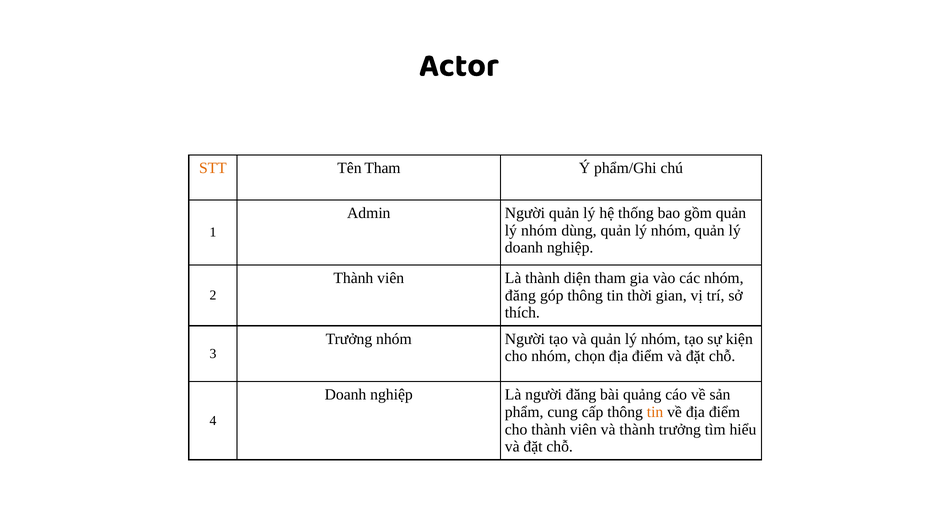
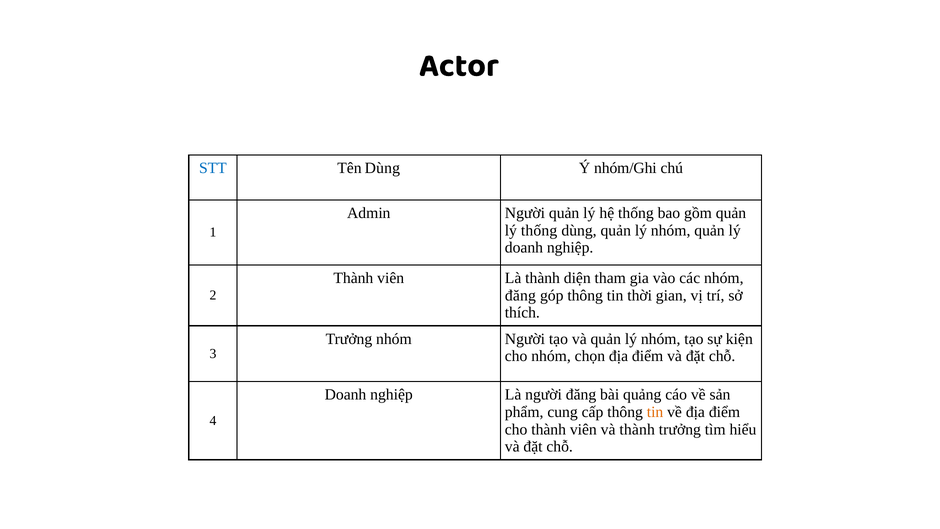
STT colour: orange -> blue
Tên Tham: Tham -> Dùng
phẩm/Ghi: phẩm/Ghi -> nhóm/Ghi
nhóm at (539, 230): nhóm -> thống
